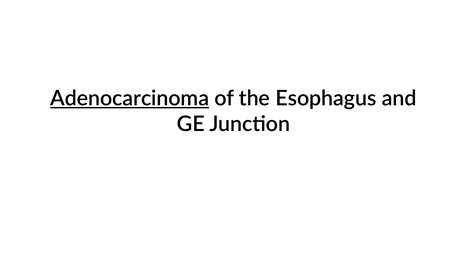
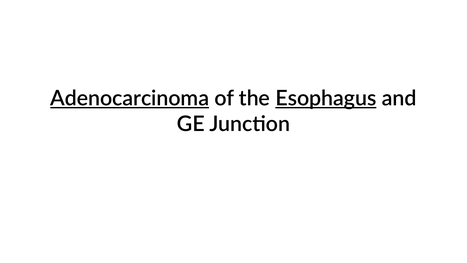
Esophagus underline: none -> present
